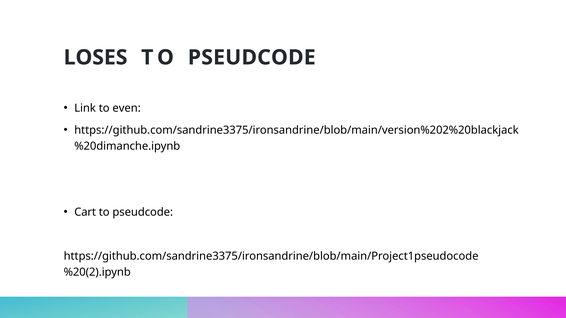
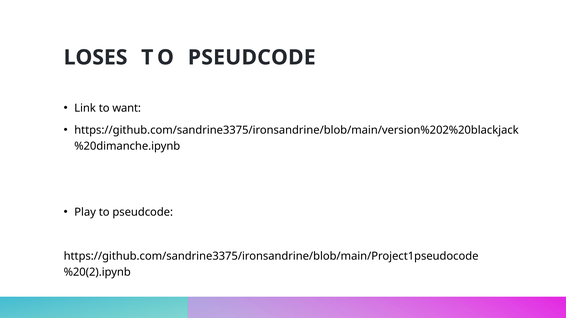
even: even -> want
Cart: Cart -> Play
